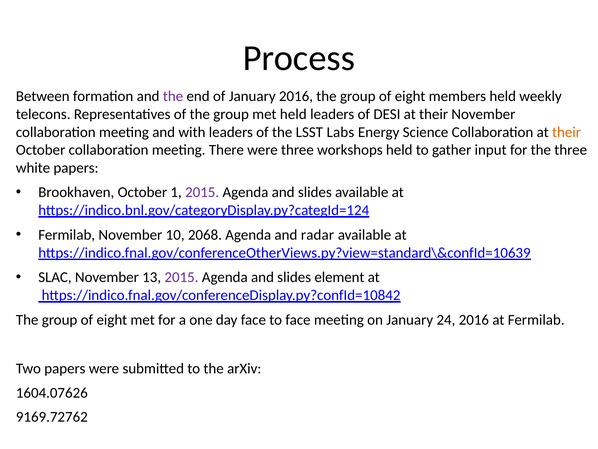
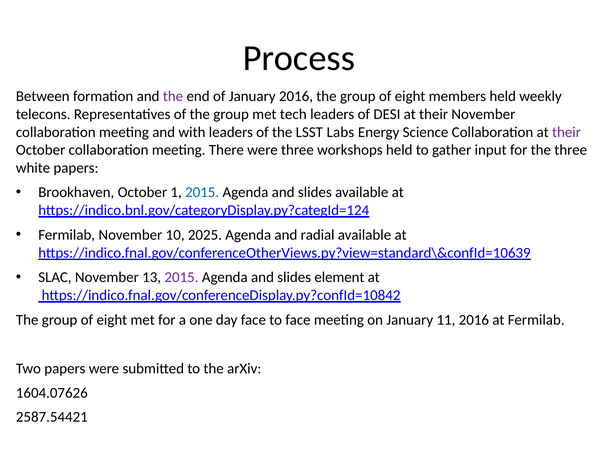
met held: held -> tech
their at (566, 132) colour: orange -> purple
2015 at (202, 192) colour: purple -> blue
2068: 2068 -> 2025
radar: radar -> radial
24: 24 -> 11
9169.72762: 9169.72762 -> 2587.54421
